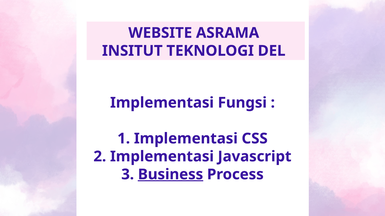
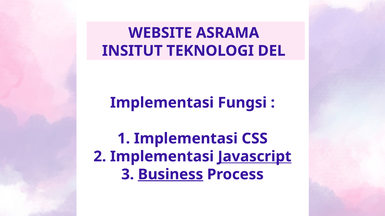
Javascript underline: none -> present
